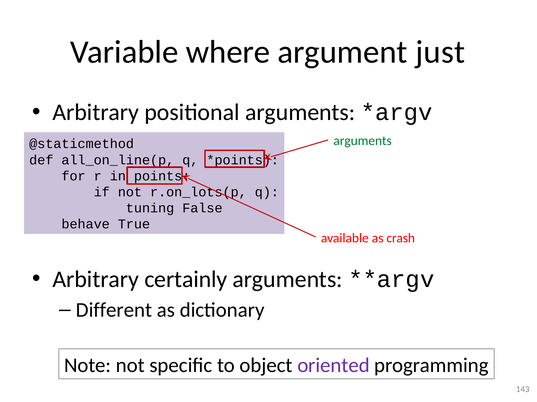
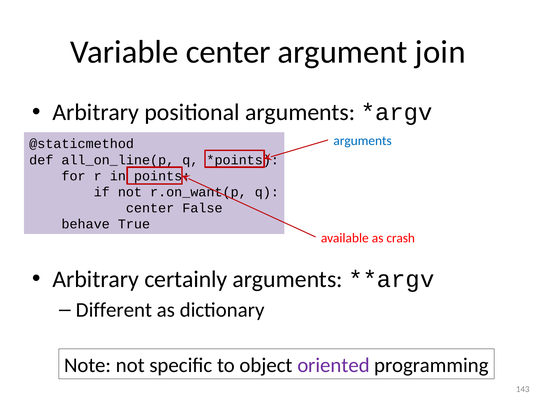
Variable where: where -> center
just: just -> join
arguments at (363, 141) colour: green -> blue
r.on_lots(p: r.on_lots(p -> r.on_want(p
tuning at (150, 209): tuning -> center
